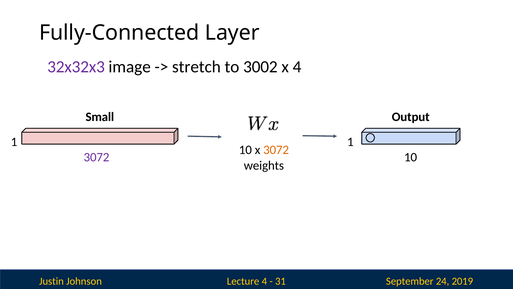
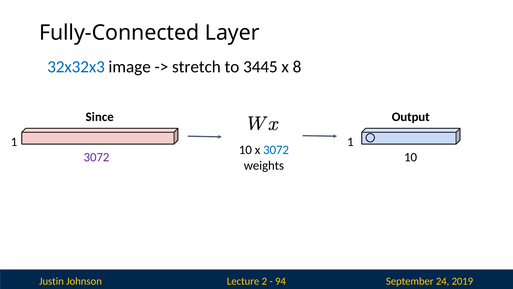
32x32x3 colour: purple -> blue
3002: 3002 -> 3445
x 4: 4 -> 8
Small: Small -> Since
3072 at (276, 150) colour: orange -> blue
Lecture 4: 4 -> 2
31: 31 -> 94
